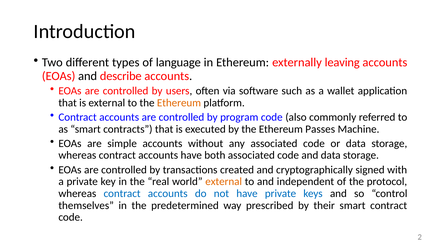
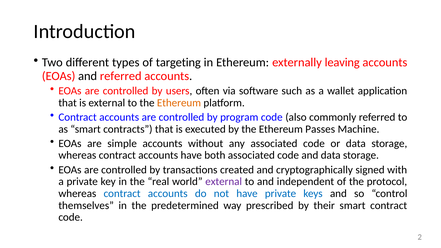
language: language -> targeting
and describe: describe -> referred
external at (224, 182) colour: orange -> purple
